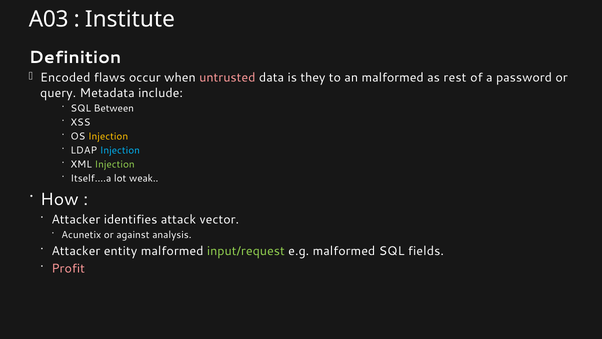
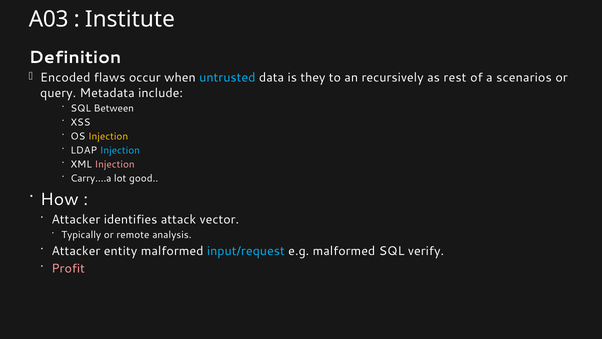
untrusted colour: pink -> light blue
an malformed: malformed -> recursively
password: password -> scenarios
Injection at (115, 164) colour: light green -> pink
Itself….a: Itself….a -> Carry….a
weak: weak -> good
Acunetix: Acunetix -> Typically
against: against -> remote
input/request colour: light green -> light blue
fields: fields -> verify
